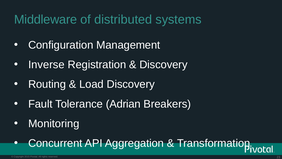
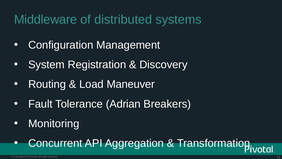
Inverse: Inverse -> System
Load Discovery: Discovery -> Maneuver
